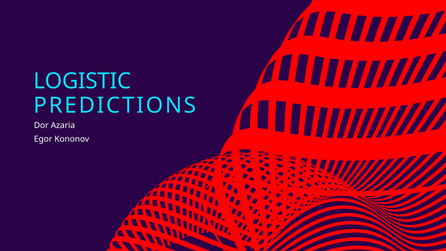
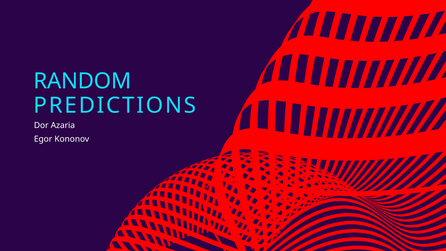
LOGISTIC: LOGISTIC -> RANDOM
